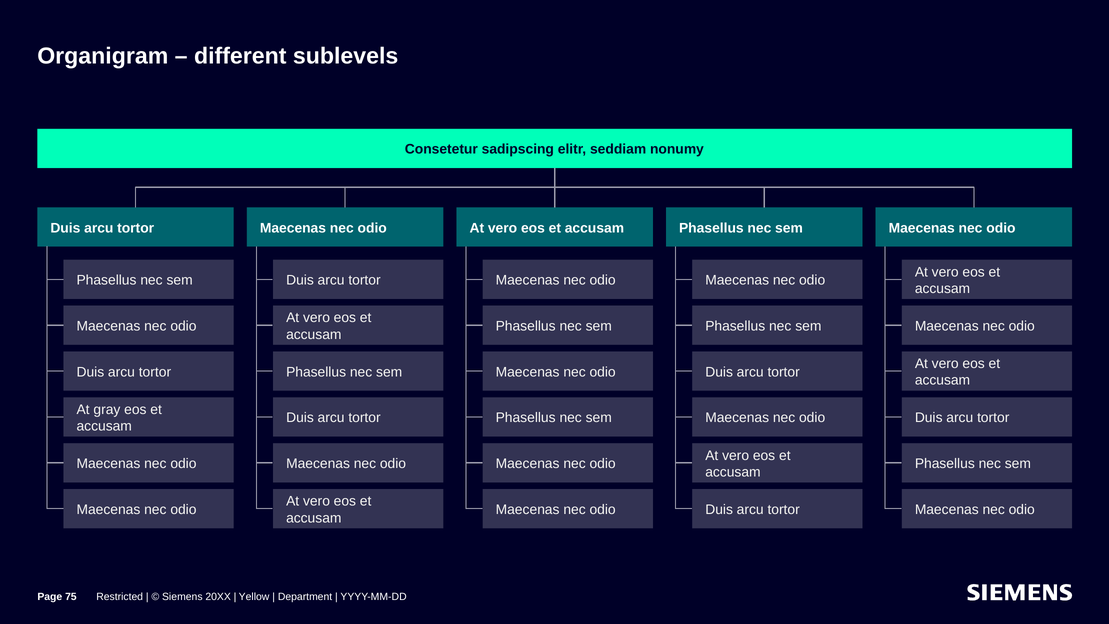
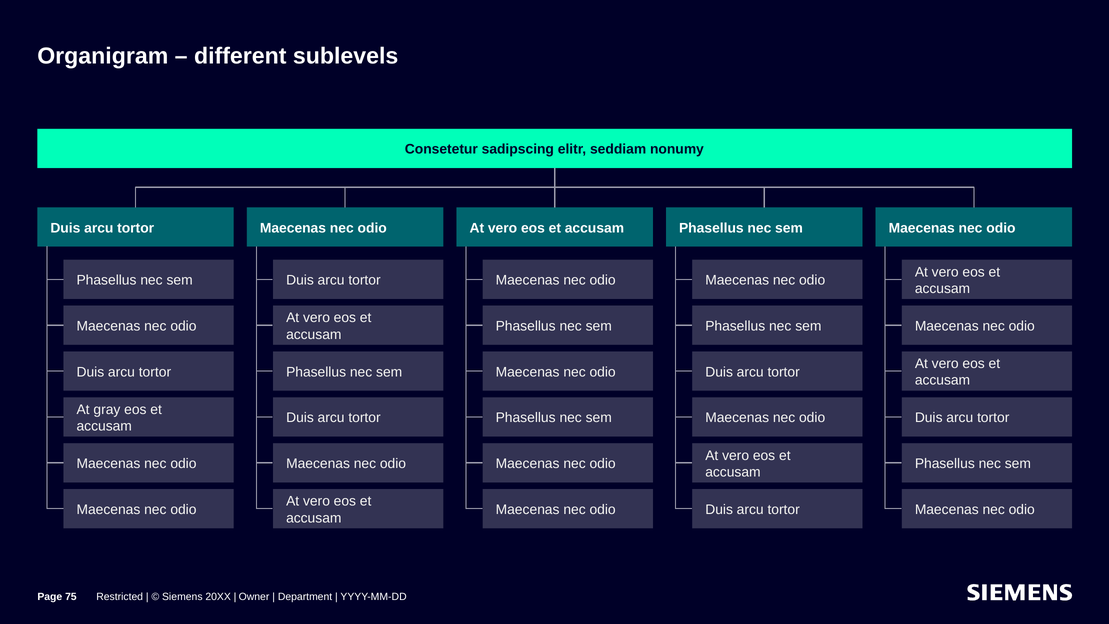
Yellow: Yellow -> Owner
